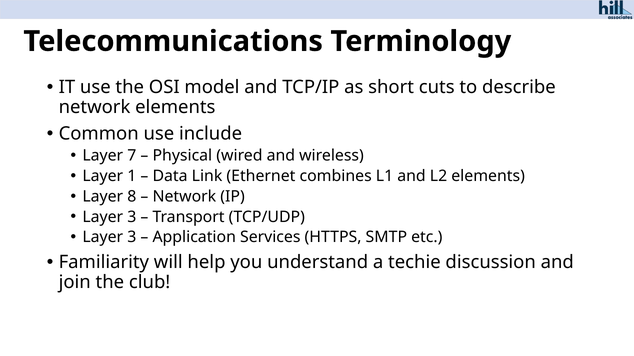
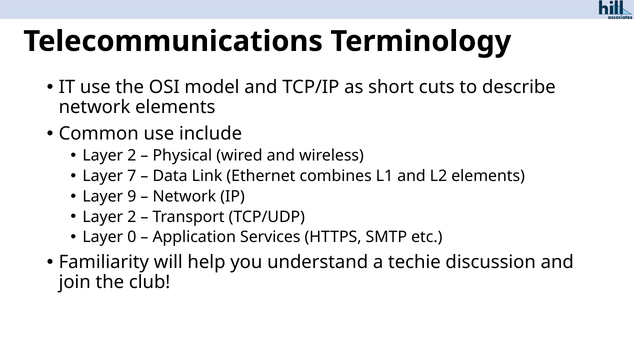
7 at (132, 156): 7 -> 2
1: 1 -> 7
8: 8 -> 9
3 at (132, 217): 3 -> 2
3 at (132, 238): 3 -> 0
